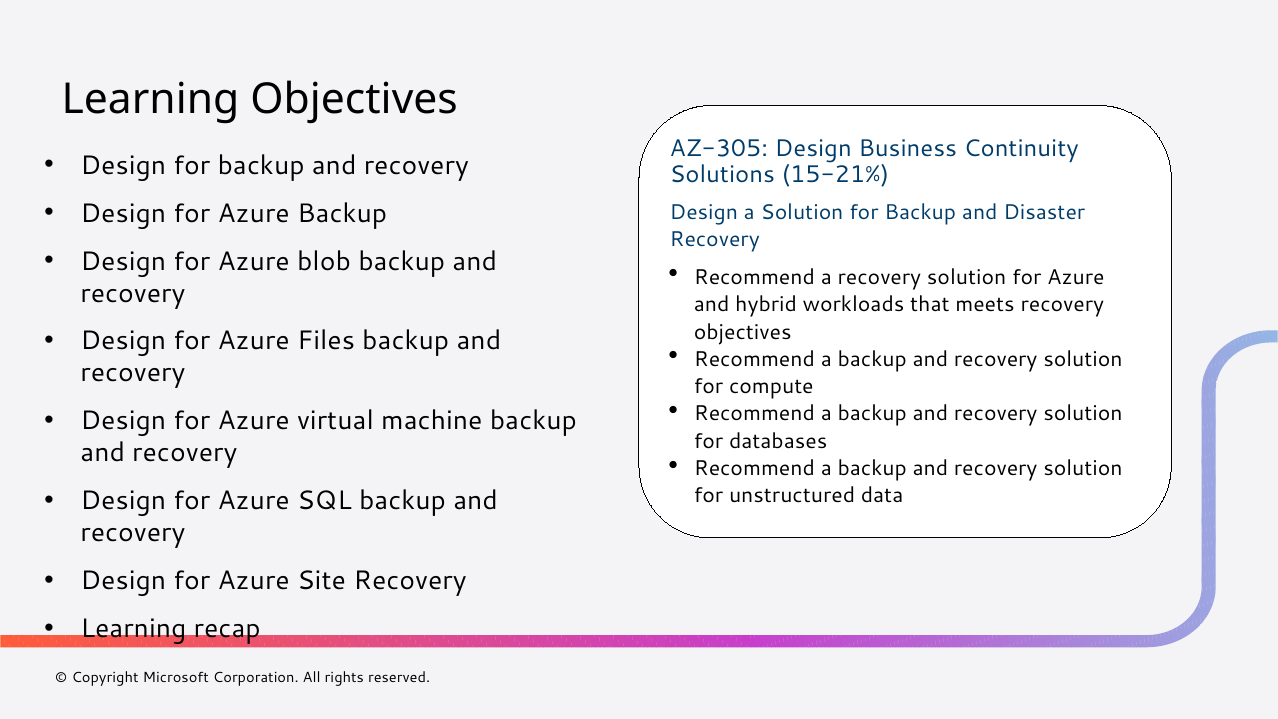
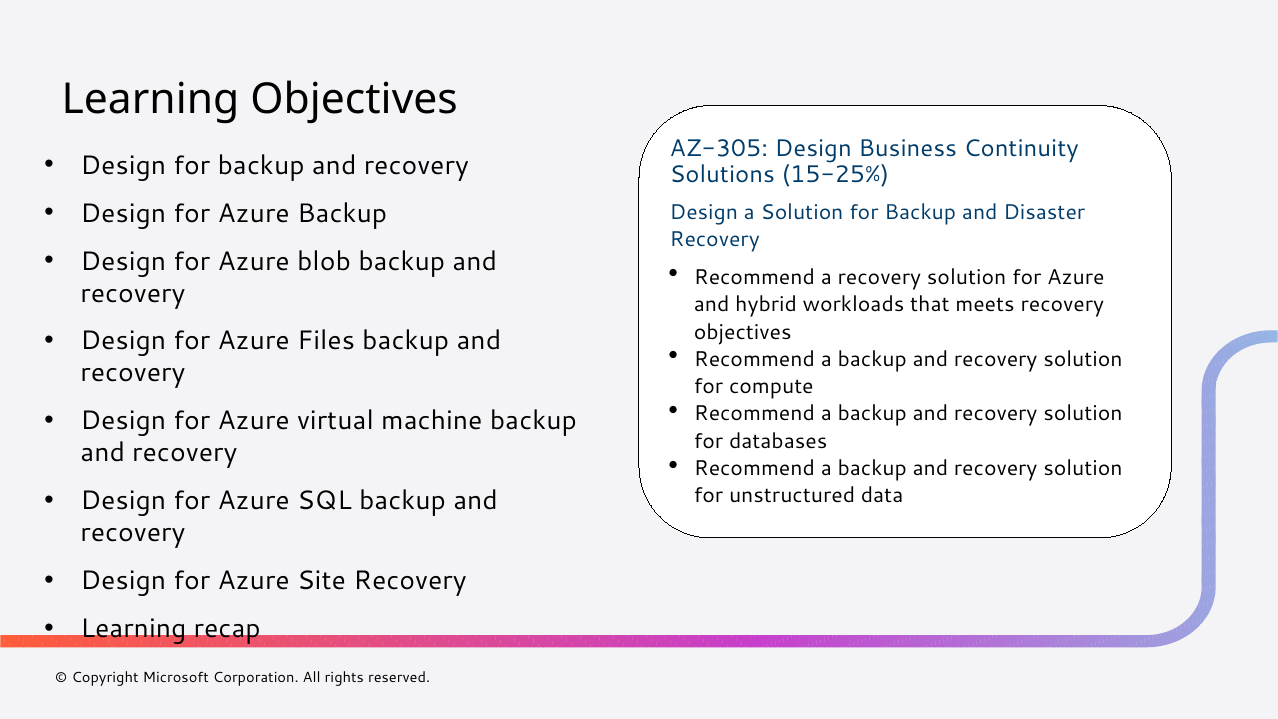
15-21%: 15-21% -> 15-25%
